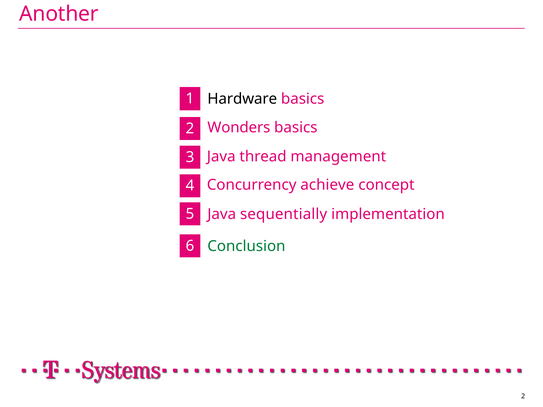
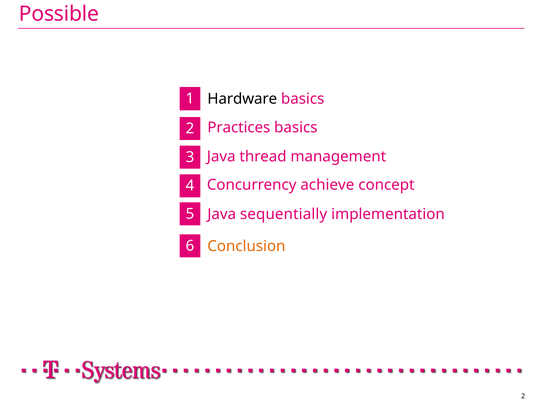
Another: Another -> Possible
Wonders: Wonders -> Practices
Conclusion colour: green -> orange
